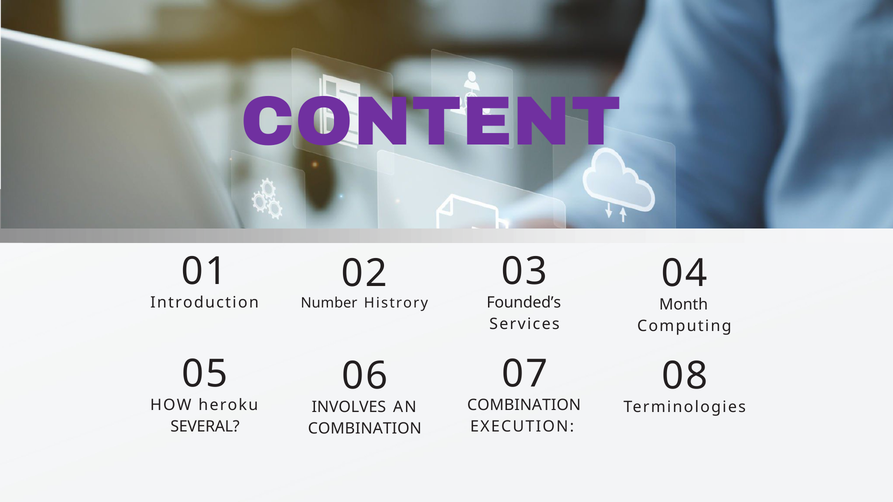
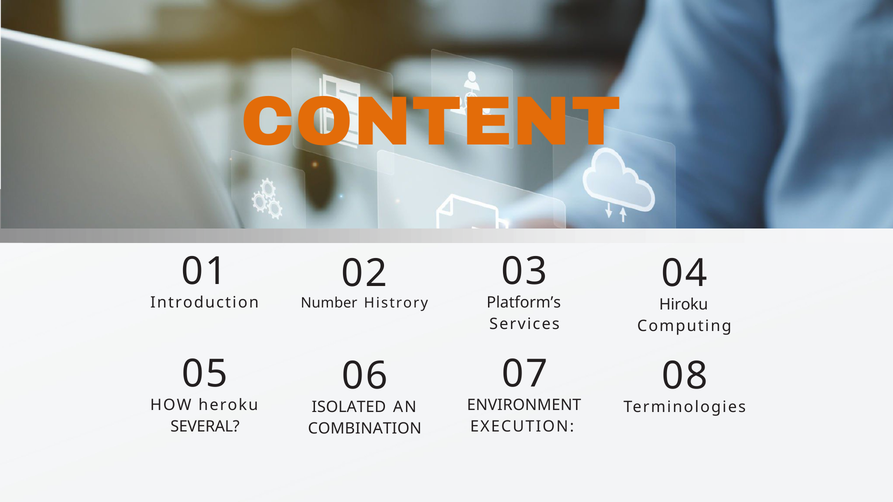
CONTENT colour: purple -> orange
Founded’s: Founded’s -> Platform’s
Month: Month -> Hiroku
COMBINATION at (524, 405): COMBINATION -> ENVIRONMENT
INVOLVES: INVOLVES -> ISOLATED
